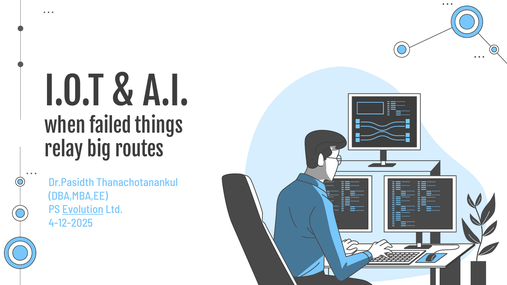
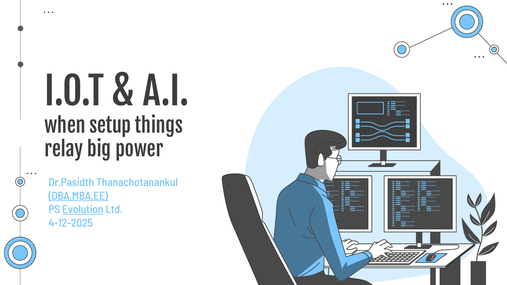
failed: failed -> setup
routes: routes -> power
DBA,MBA,EE underline: none -> present
